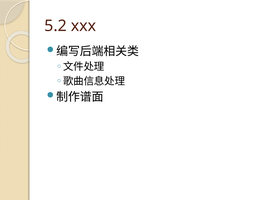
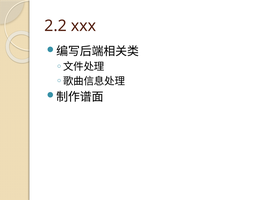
5.2: 5.2 -> 2.2
